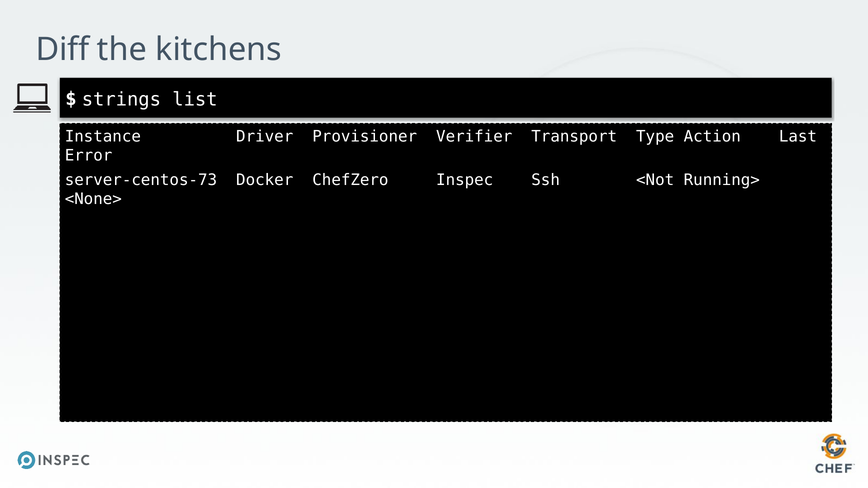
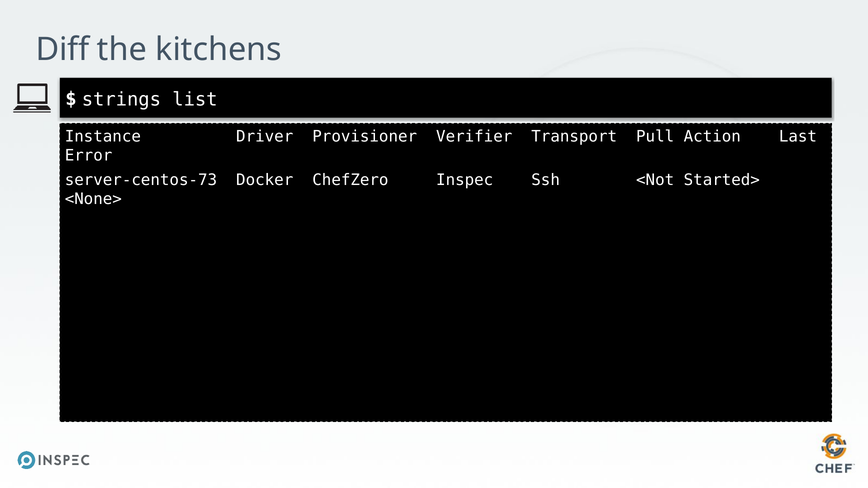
Type: Type -> Pull
Running>: Running> -> Started>
